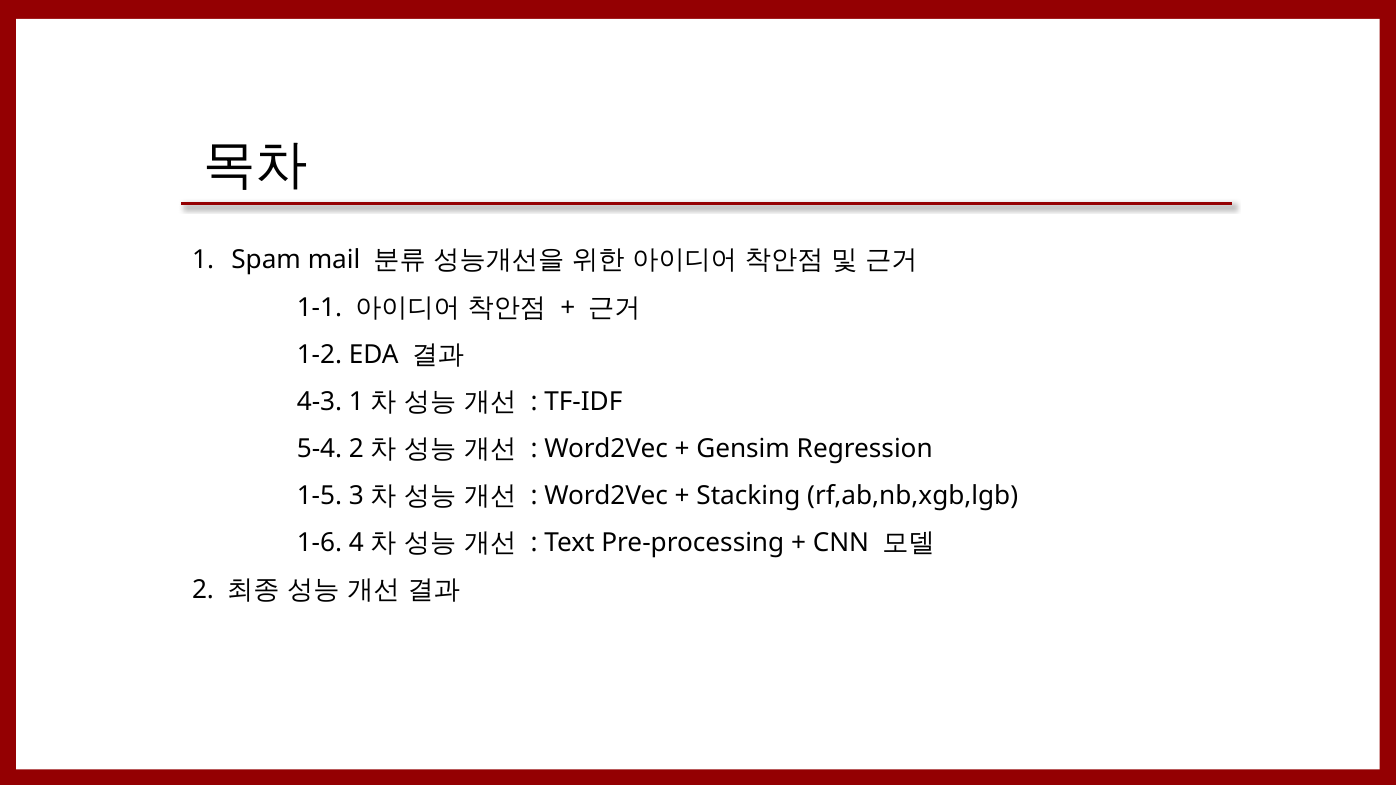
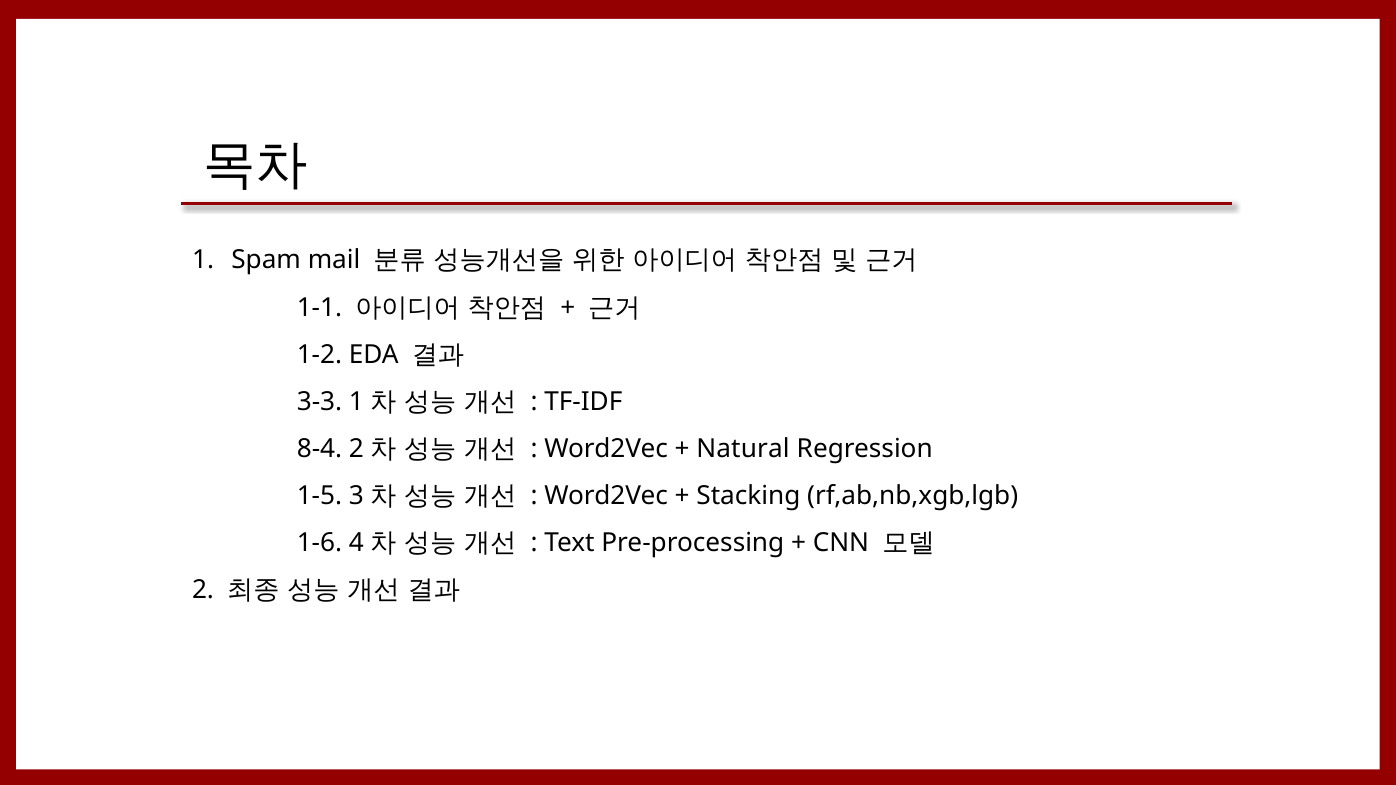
4-3: 4-3 -> 3-3
5-4: 5-4 -> 8-4
Gensim: Gensim -> Natural
